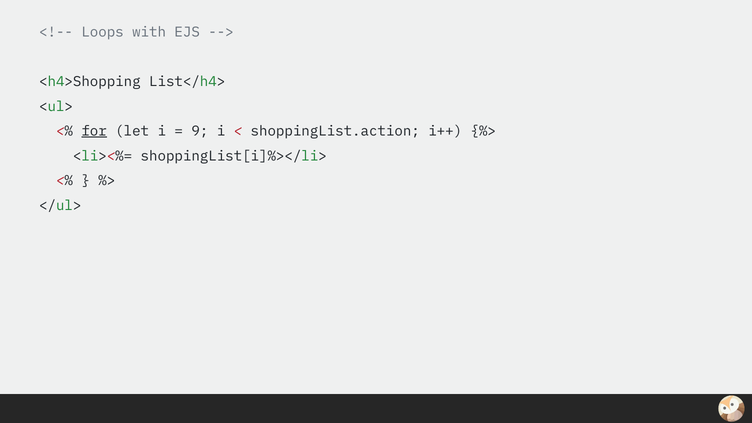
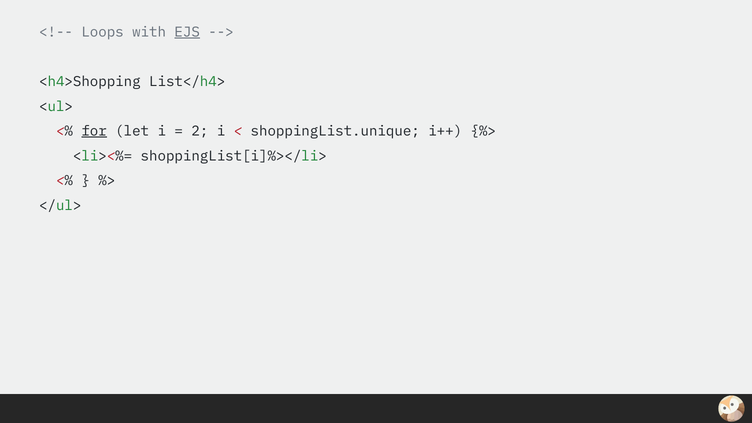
EJS underline: none -> present
9: 9 -> 2
shoppingList.action: shoppingList.action -> shoppingList.unique
